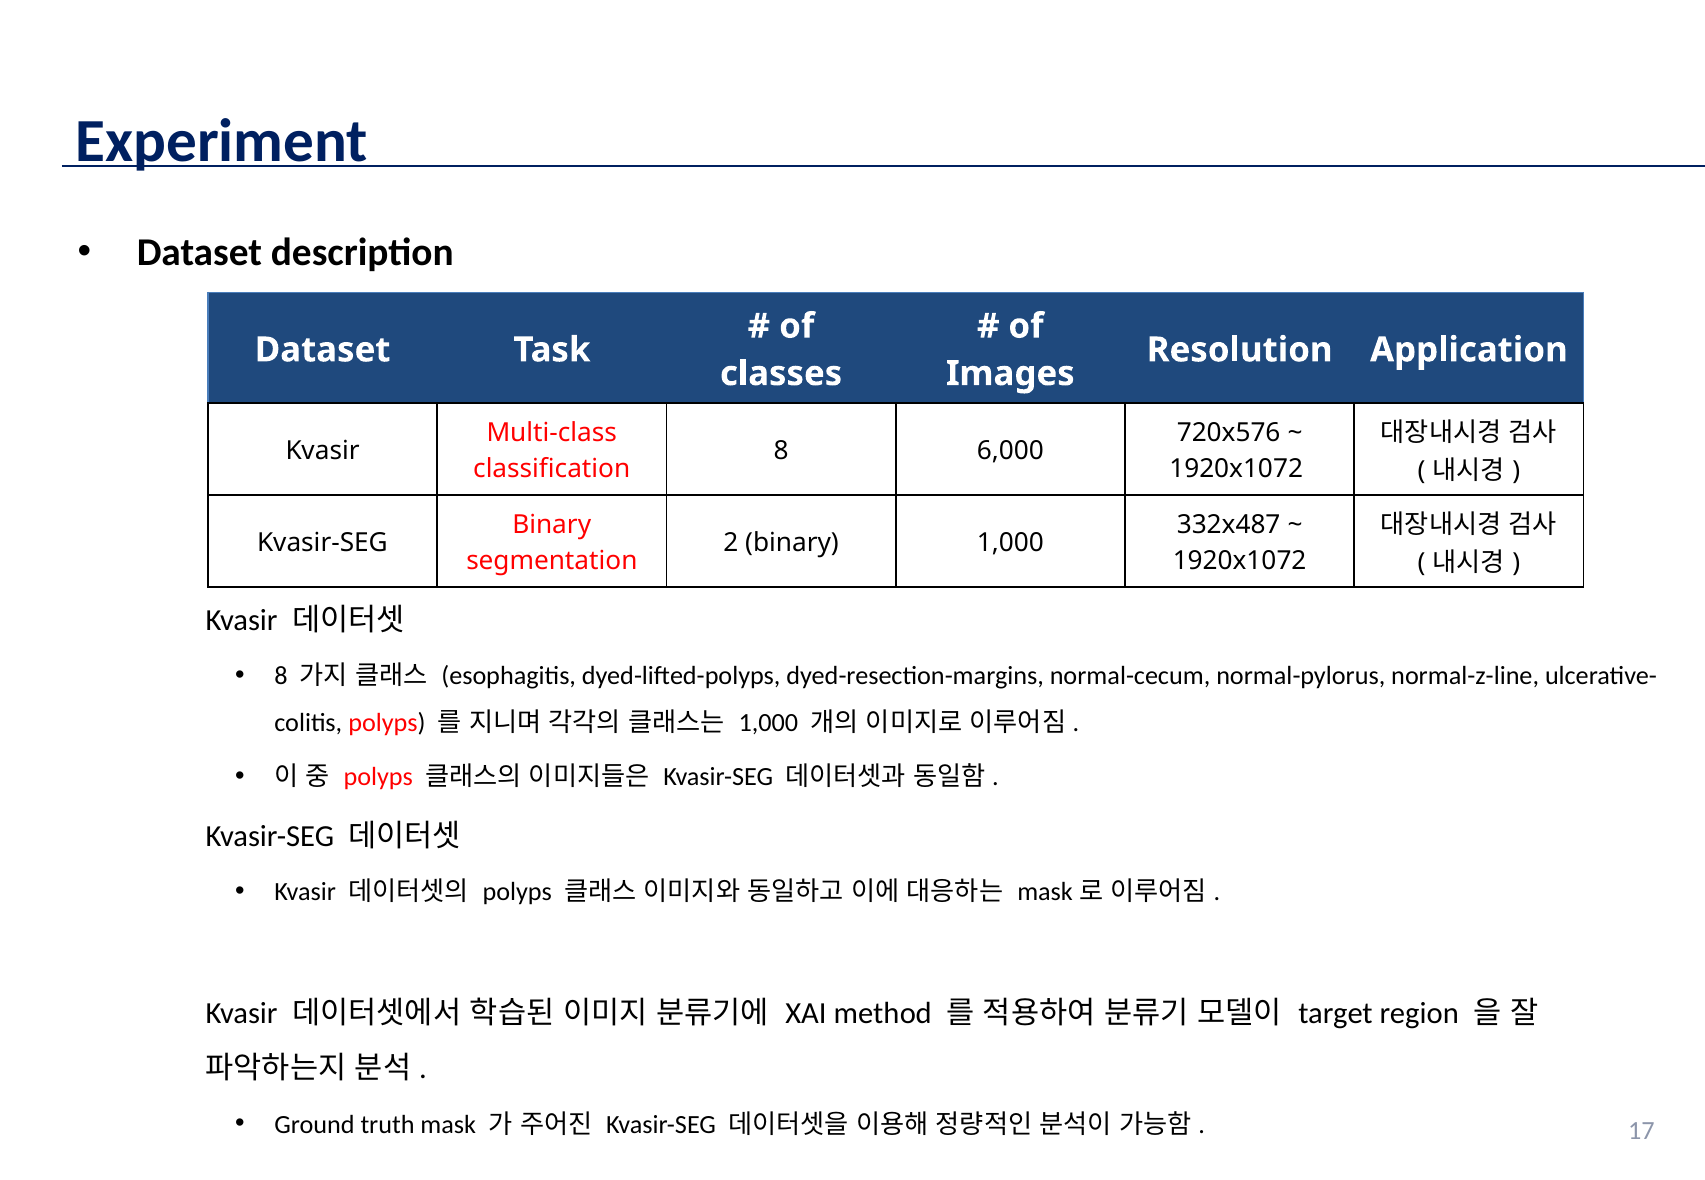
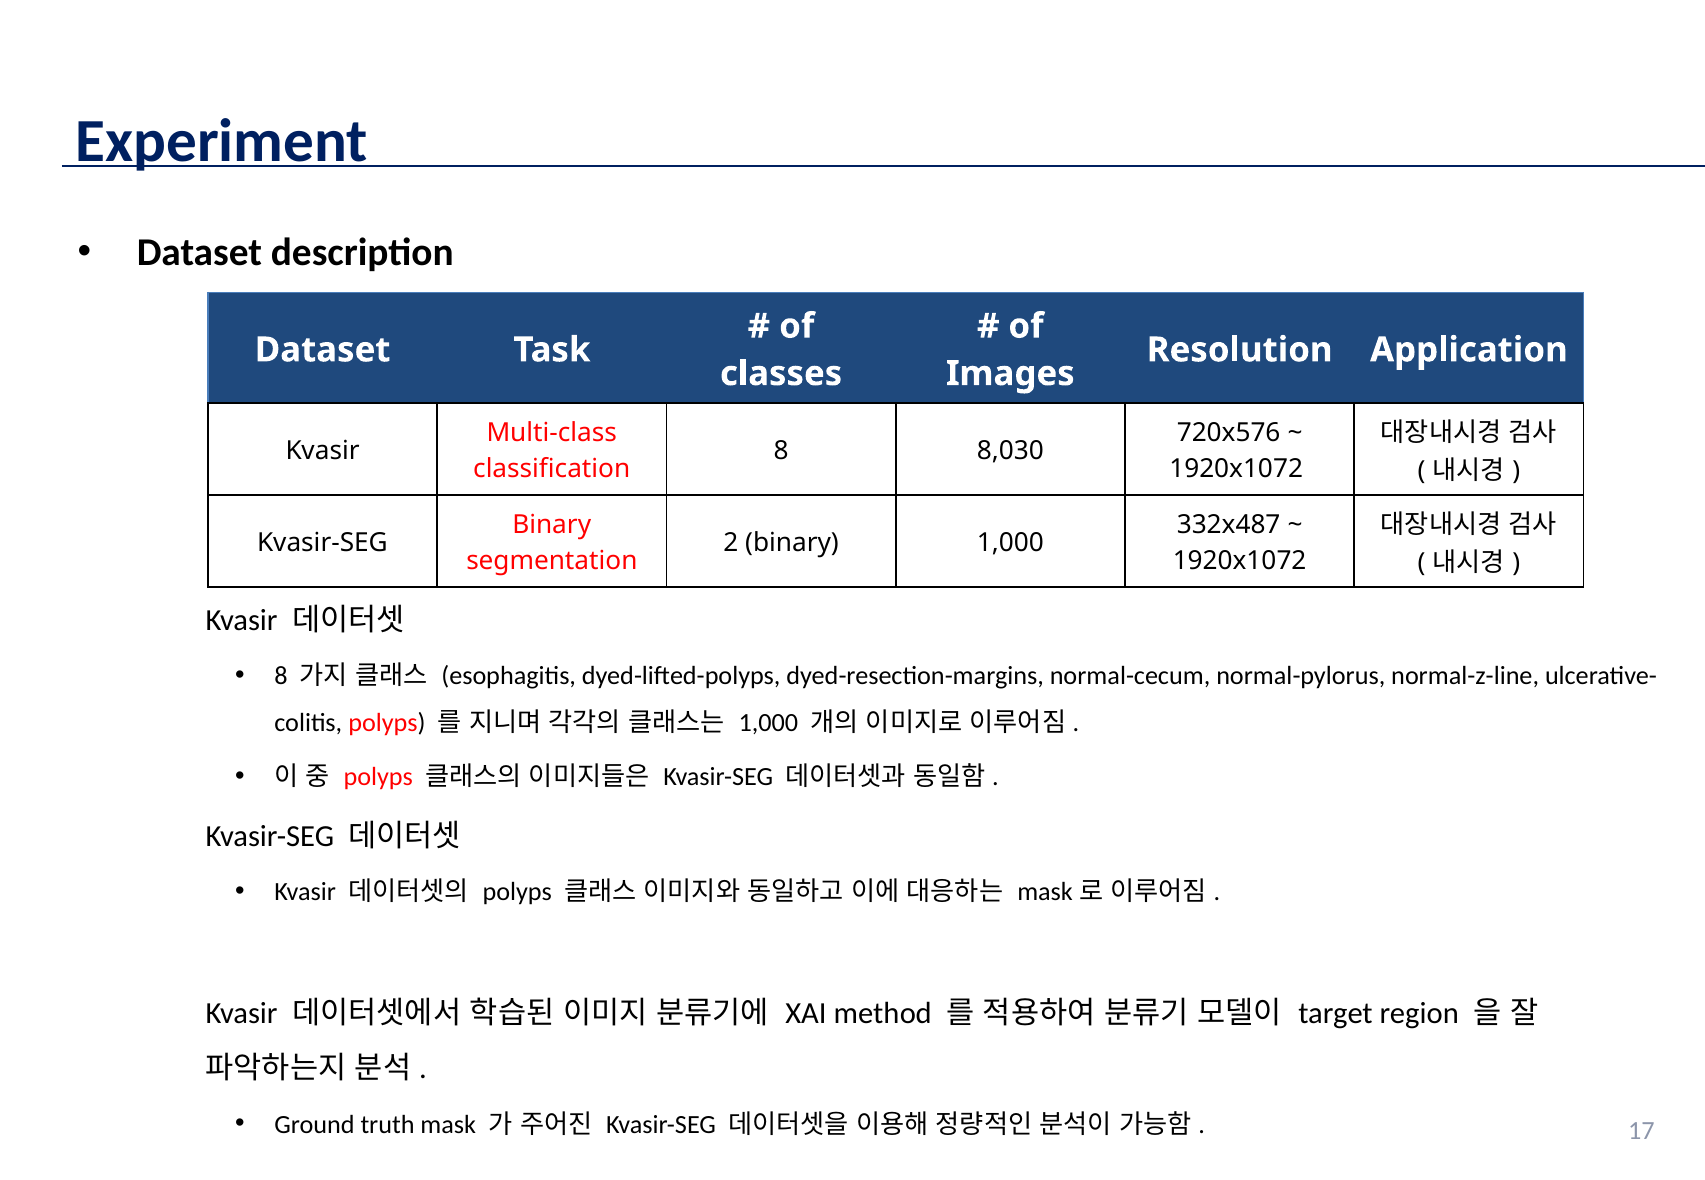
6,000: 6,000 -> 8,030
